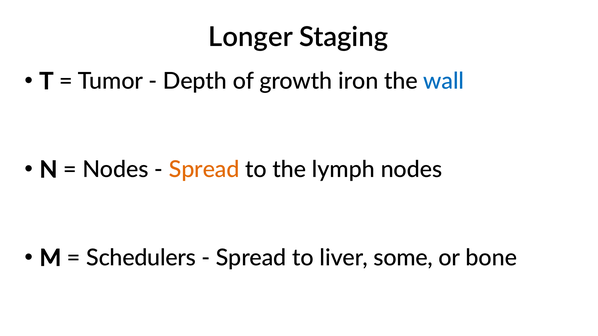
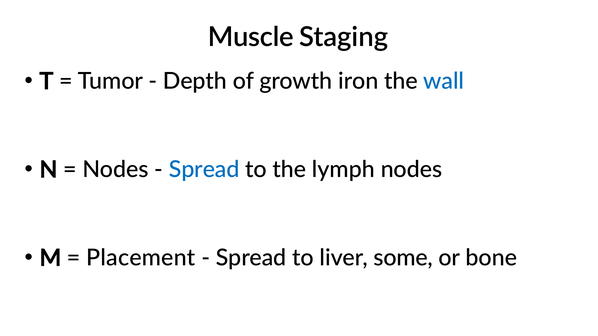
Longer: Longer -> Muscle
Spread at (204, 170) colour: orange -> blue
Schedulers: Schedulers -> Placement
